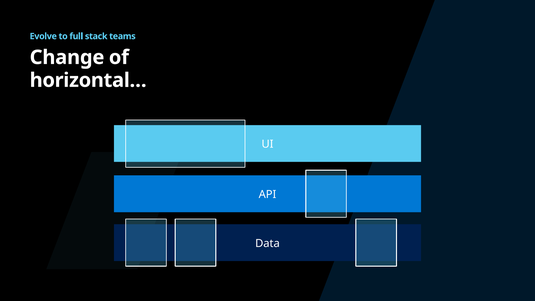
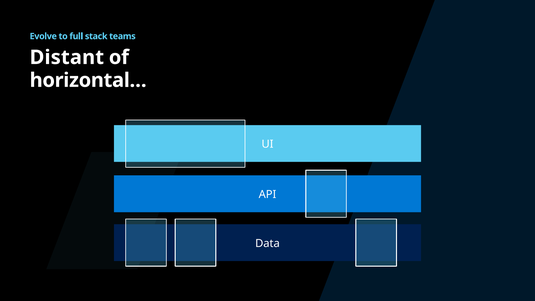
Change: Change -> Distant
